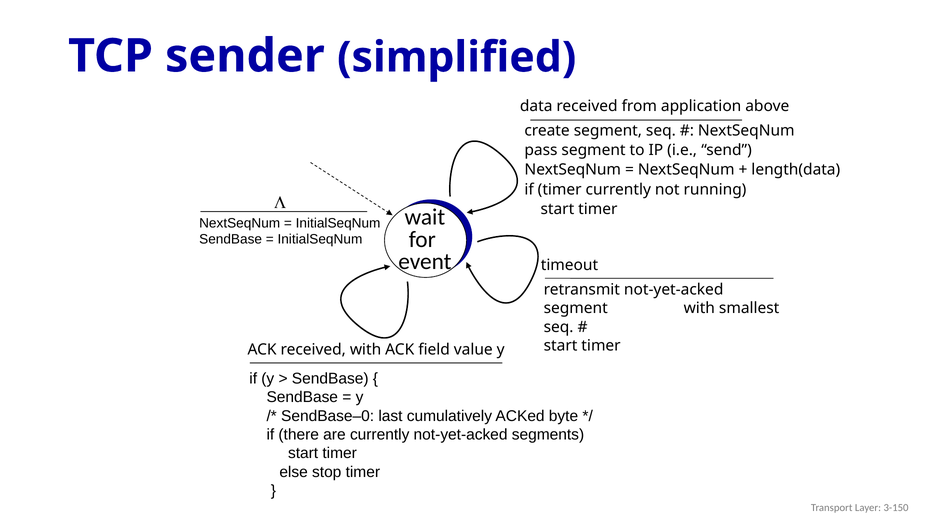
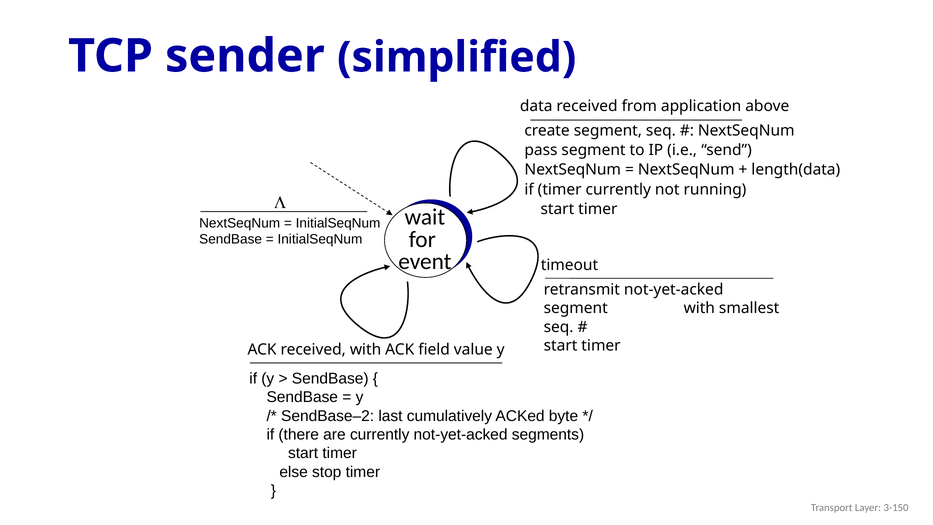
SendBase–0: SendBase–0 -> SendBase–2
